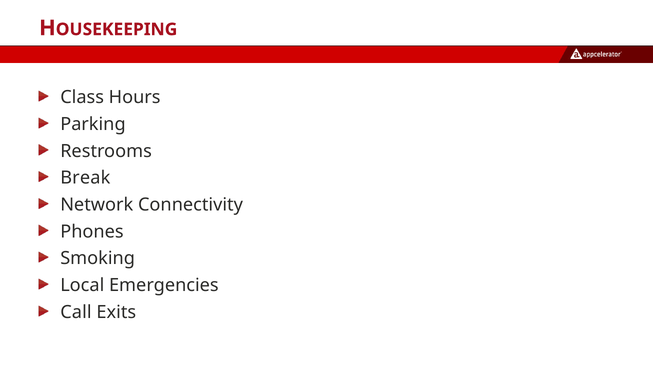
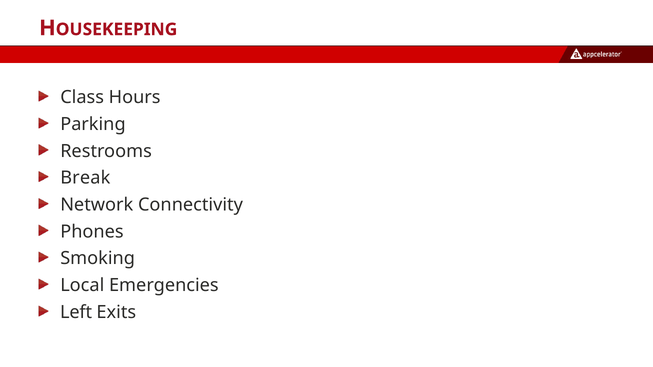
Call: Call -> Left
